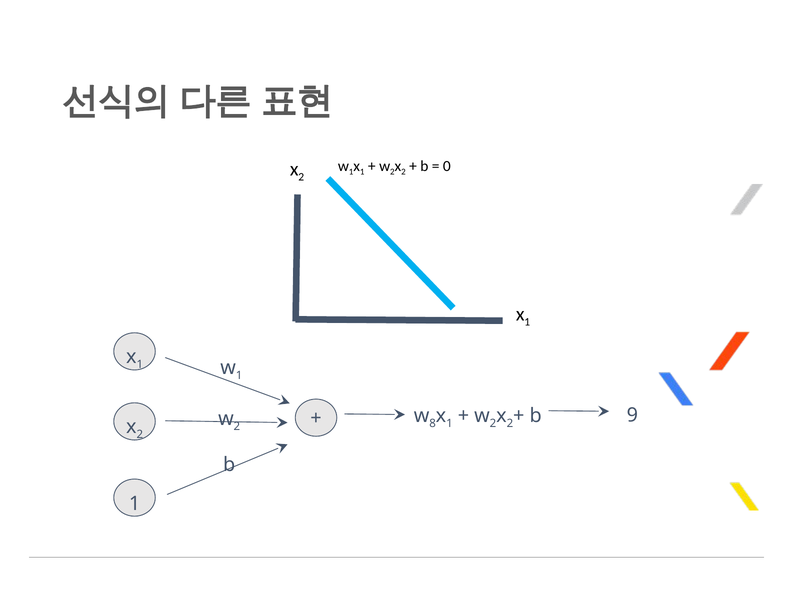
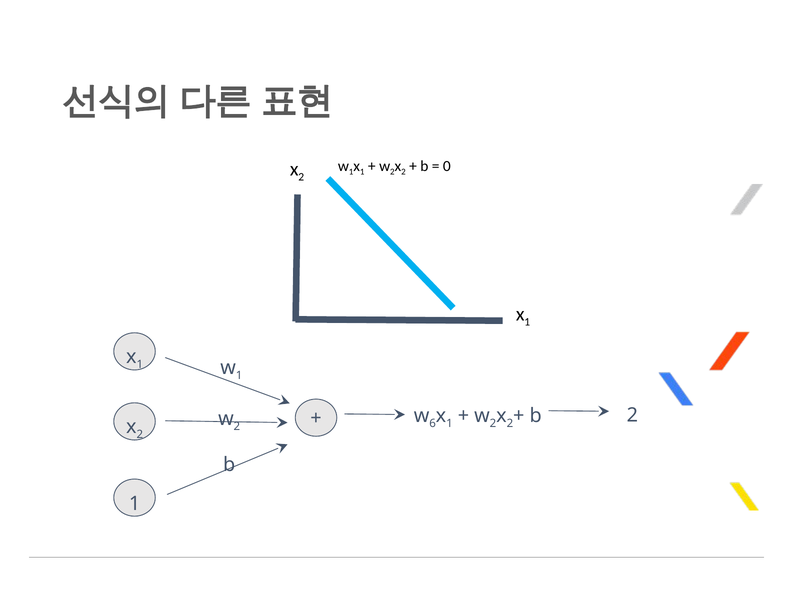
8: 8 -> 6
b 9: 9 -> 2
